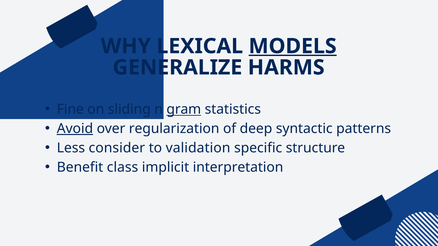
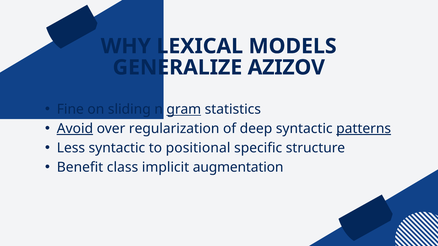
MODELS underline: present -> none
HARMS: HARMS -> AZIZOV
patterns underline: none -> present
Less consider: consider -> syntactic
validation: validation -> positional
interpretation: interpretation -> augmentation
